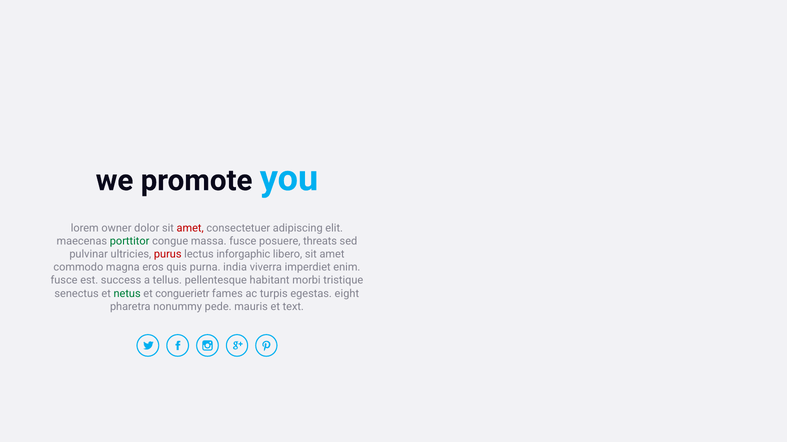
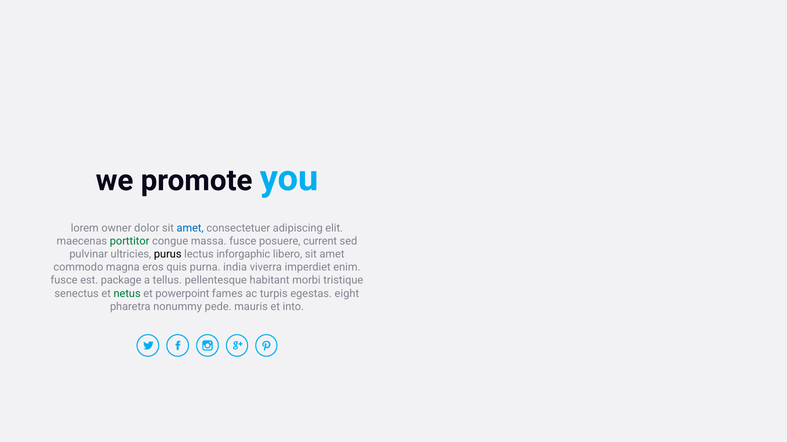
amet at (190, 228) colour: red -> blue
threats: threats -> current
purus colour: red -> black
success: success -> package
conguerietr: conguerietr -> powerpoint
text: text -> into
